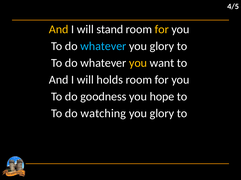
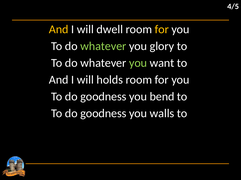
stand: stand -> dwell
whatever at (103, 46) colour: light blue -> light green
you at (138, 63) colour: yellow -> light green
hope: hope -> bend
watching at (103, 114): watching -> goodness
glory at (162, 114): glory -> walls
